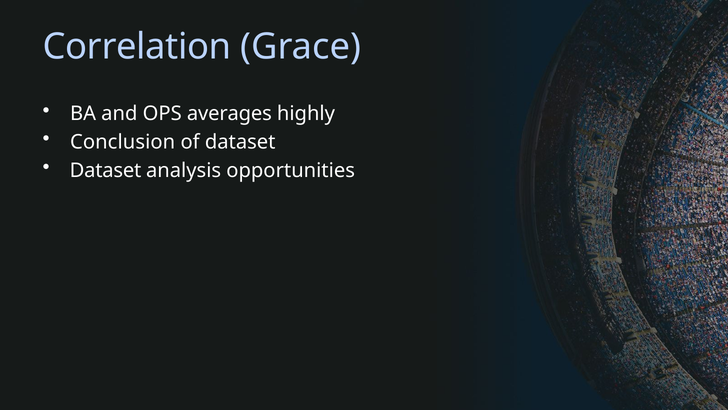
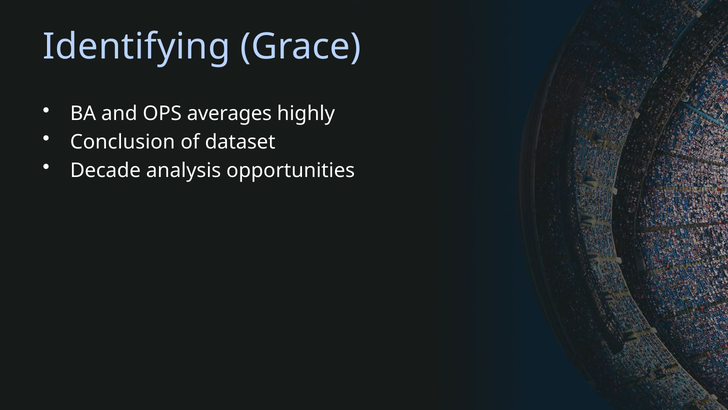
Correlation: Correlation -> Identifying
Dataset at (105, 170): Dataset -> Decade
